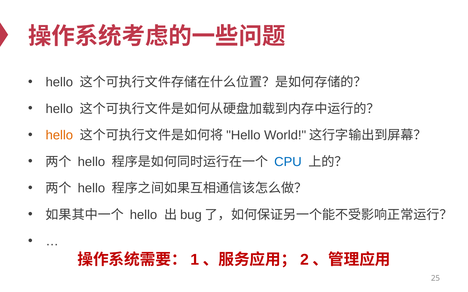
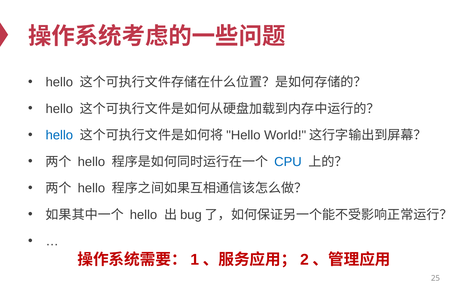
hello at (59, 135) colour: orange -> blue
